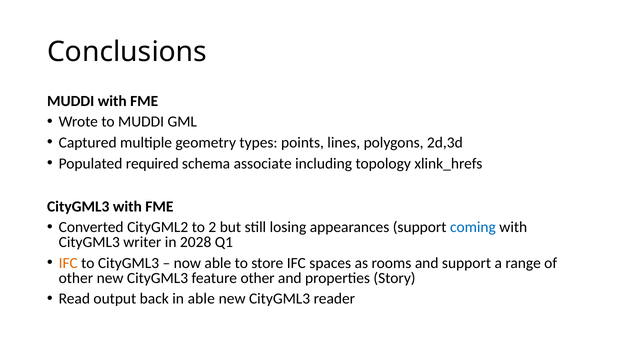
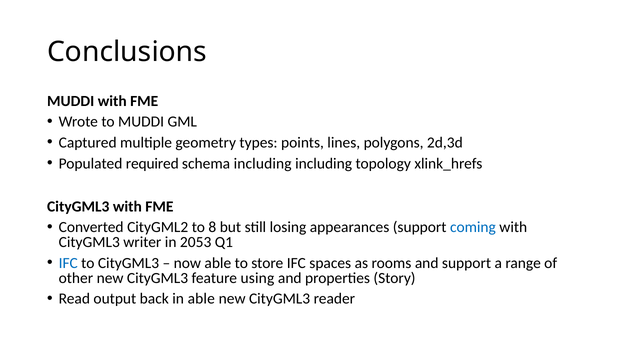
schema associate: associate -> including
2: 2 -> 8
2028: 2028 -> 2053
IFC at (68, 264) colour: orange -> blue
feature other: other -> using
